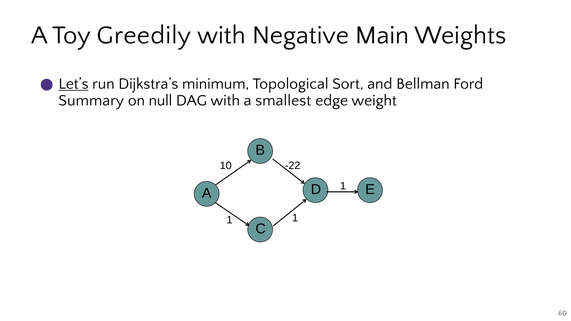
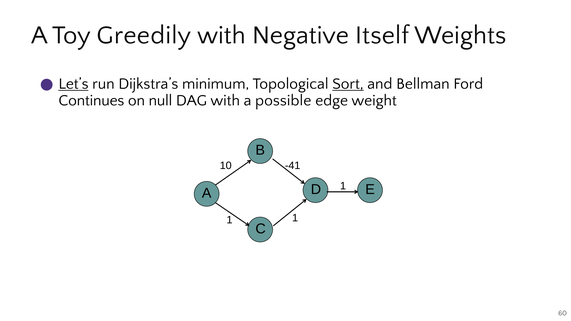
Main: Main -> Itself
Sort underline: none -> present
Summary: Summary -> Continues
smallest: smallest -> possible
-22: -22 -> -41
